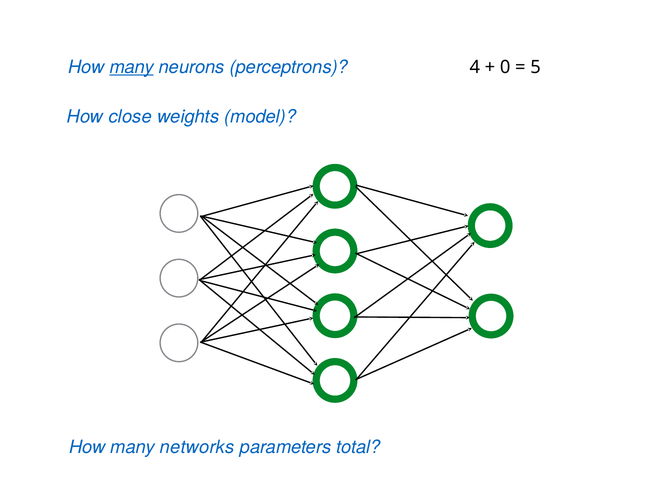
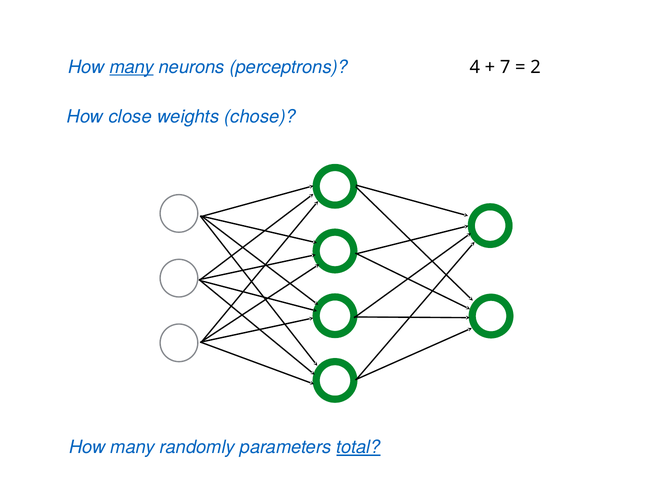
0: 0 -> 7
5: 5 -> 2
model: model -> chose
networks: networks -> randomly
total underline: none -> present
